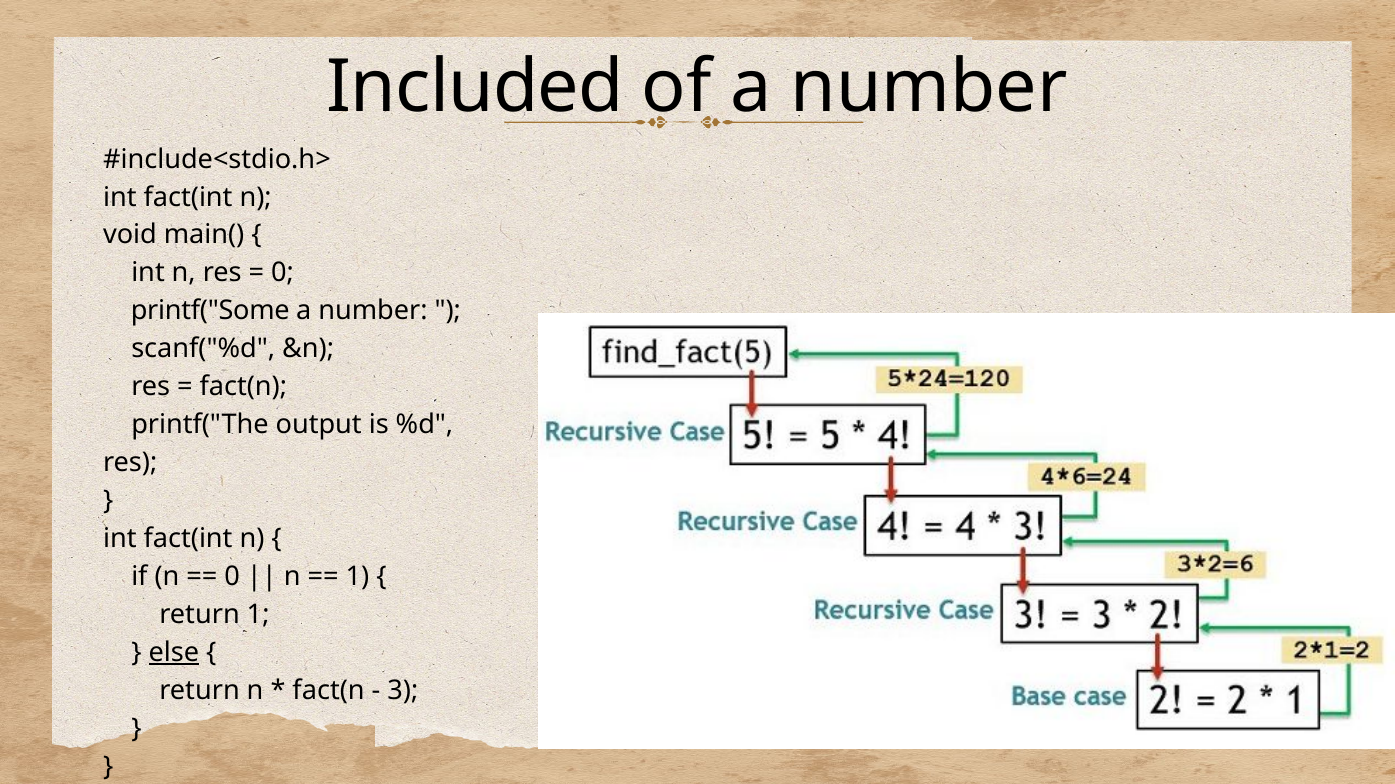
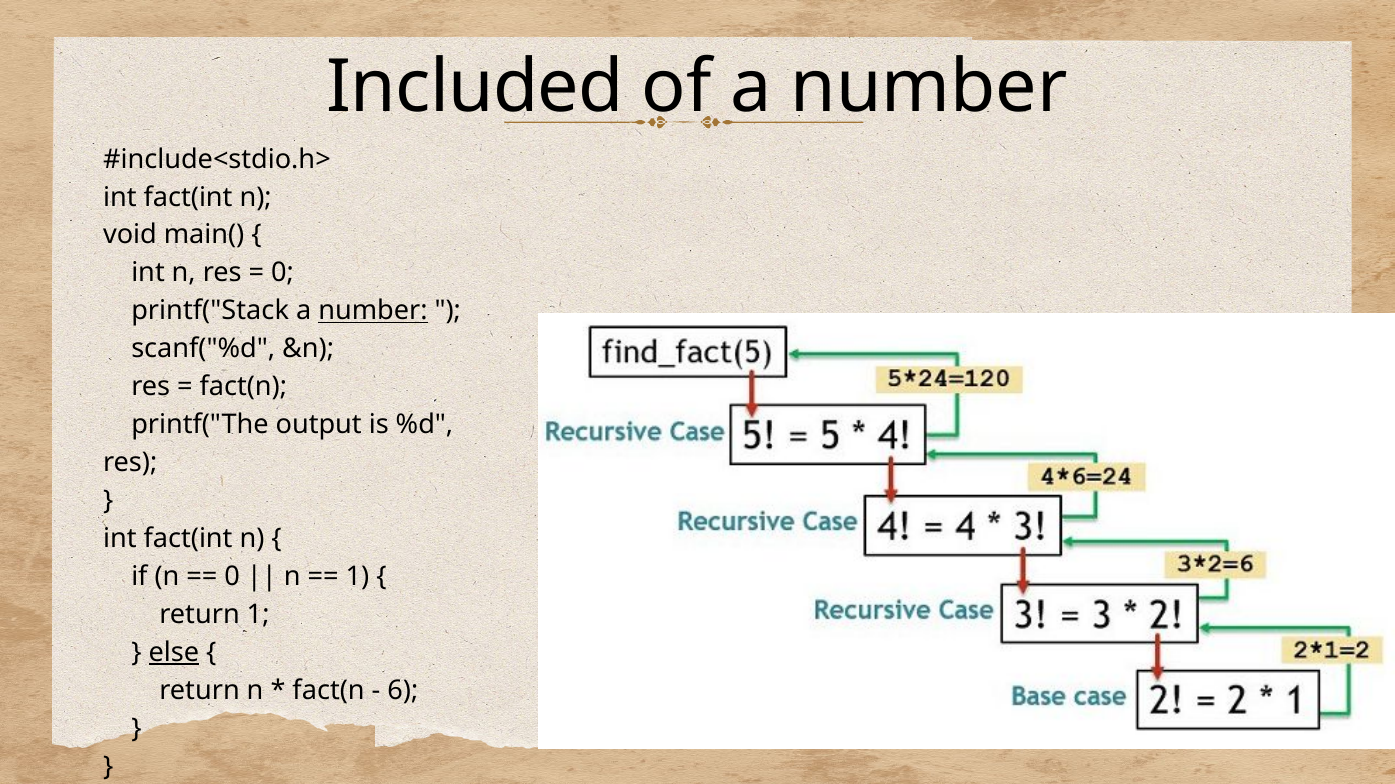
printf("Some: printf("Some -> printf("Stack
number at (373, 311) underline: none -> present
3: 3 -> 6
